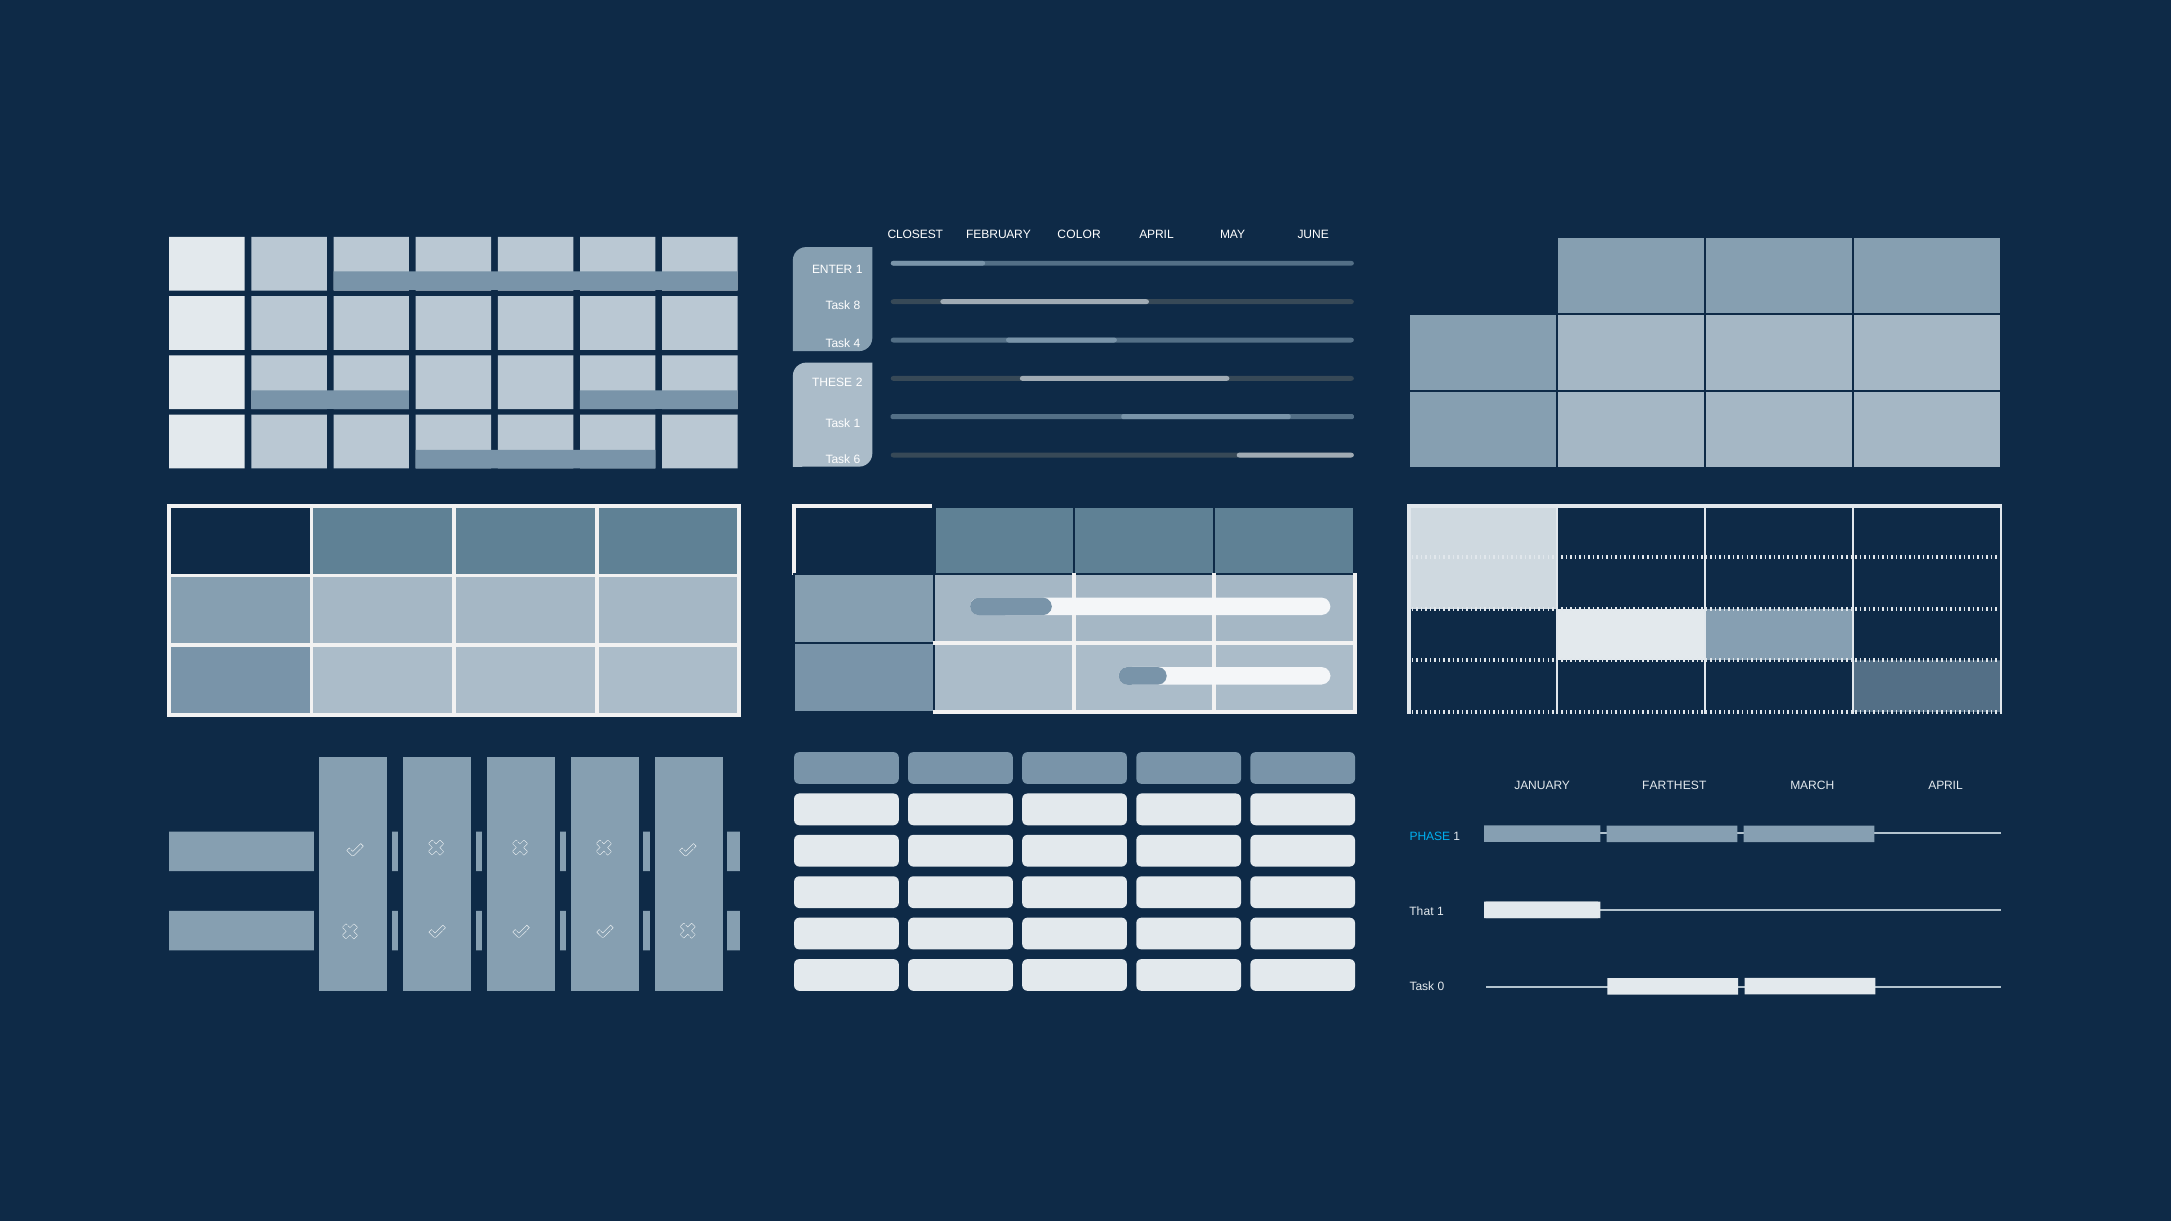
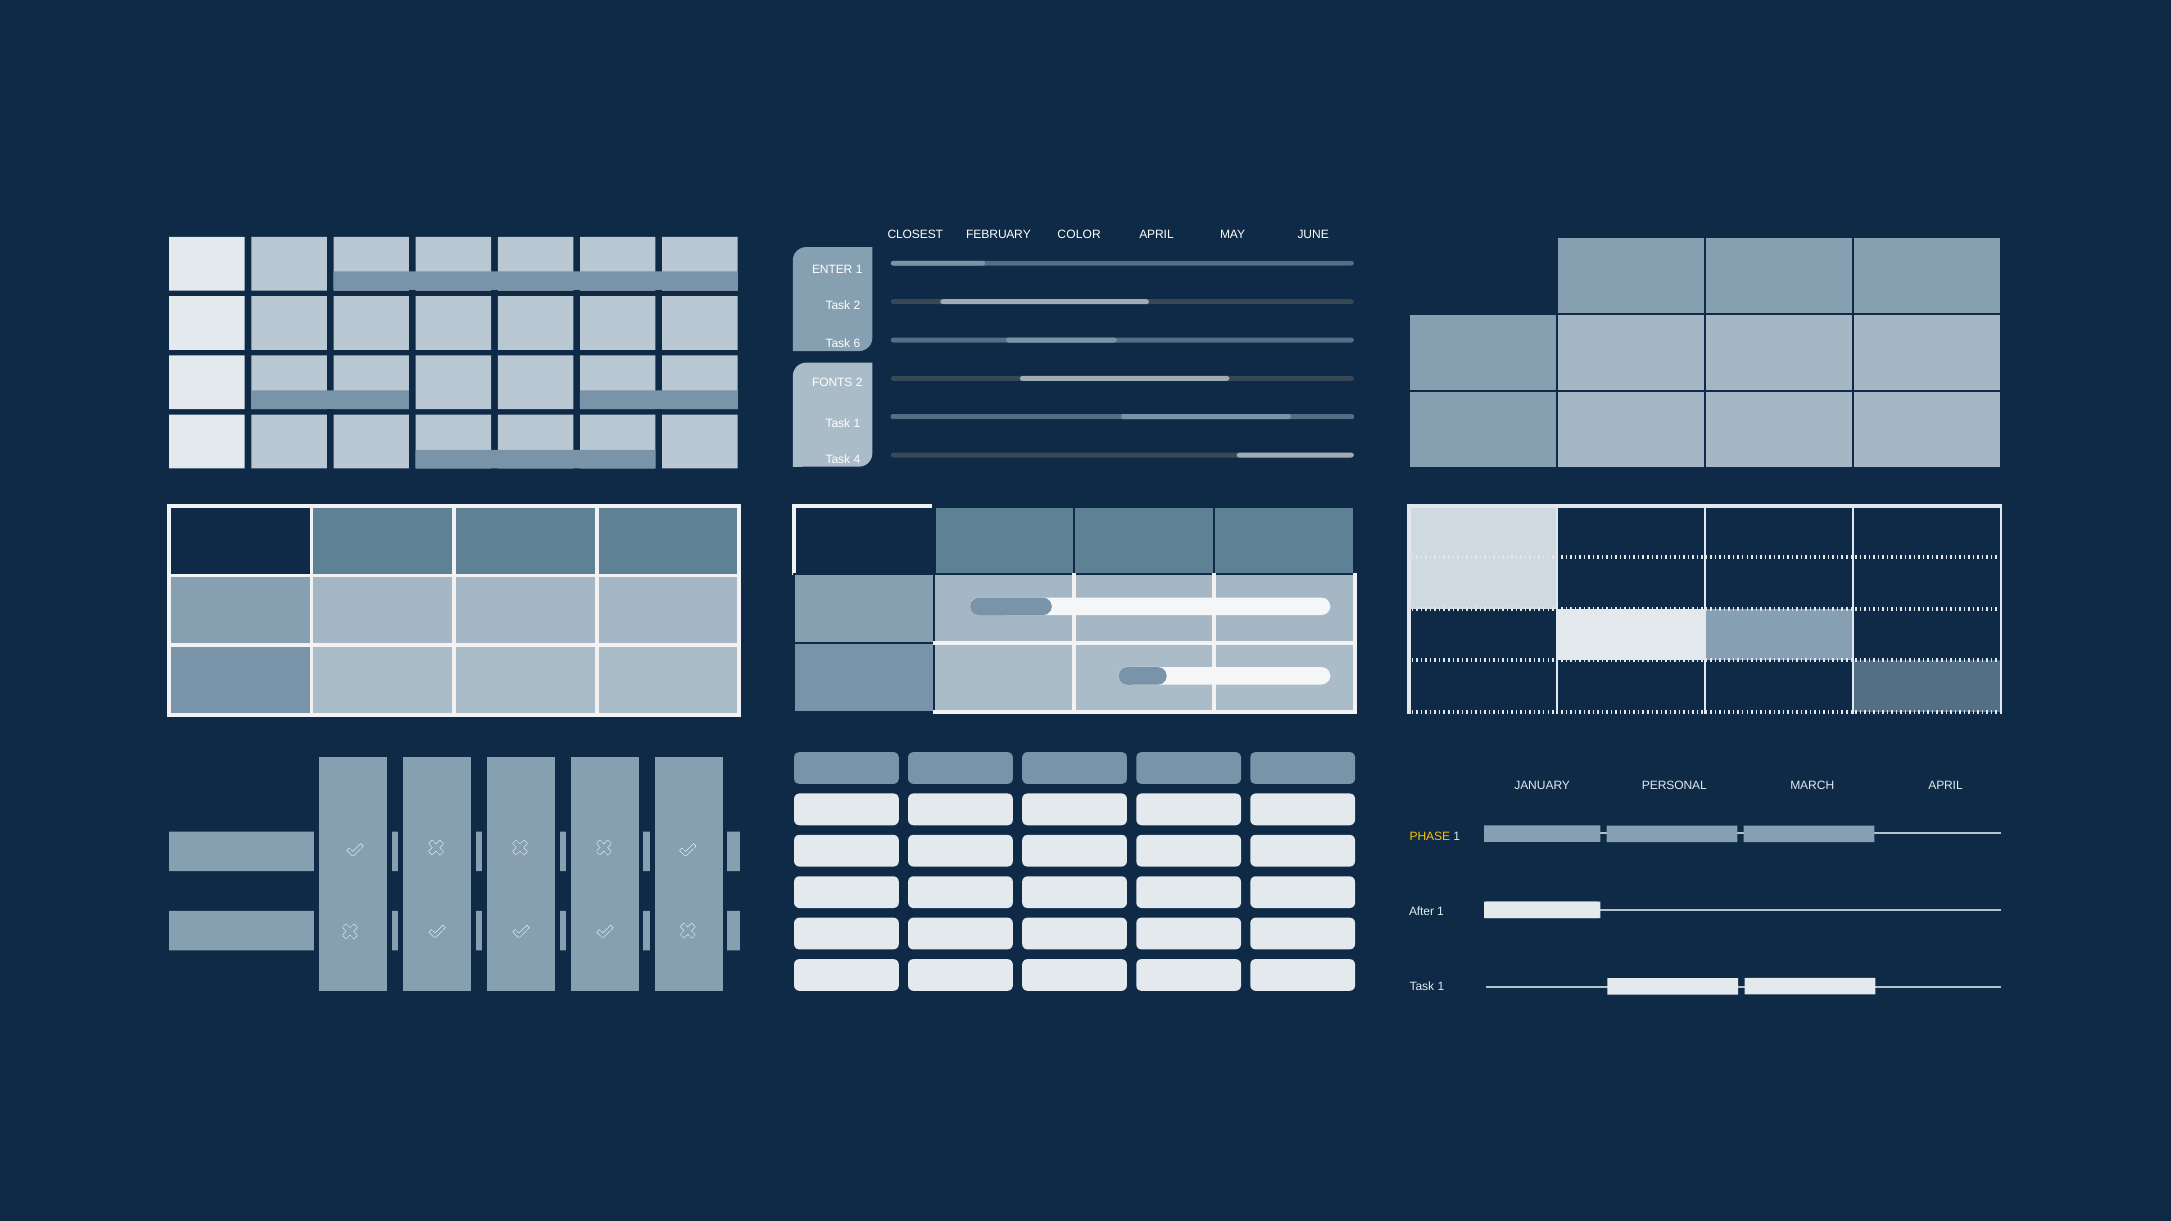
Task 8: 8 -> 2
4: 4 -> 6
THESE: THESE -> FONTS
6: 6 -> 4
FARTHEST: FARTHEST -> PERSONAL
PHASE colour: light blue -> yellow
That: That -> After
0 at (1441, 987): 0 -> 1
